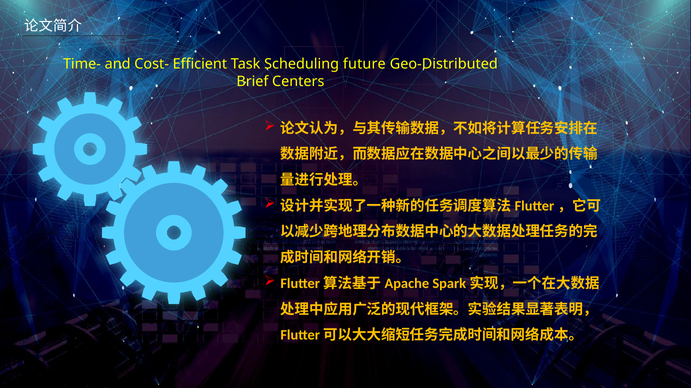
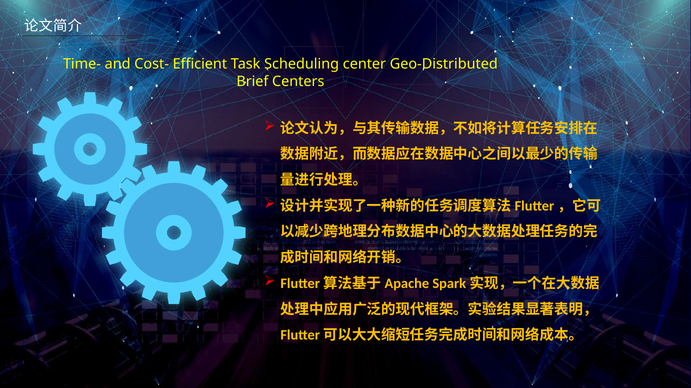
future: future -> center
